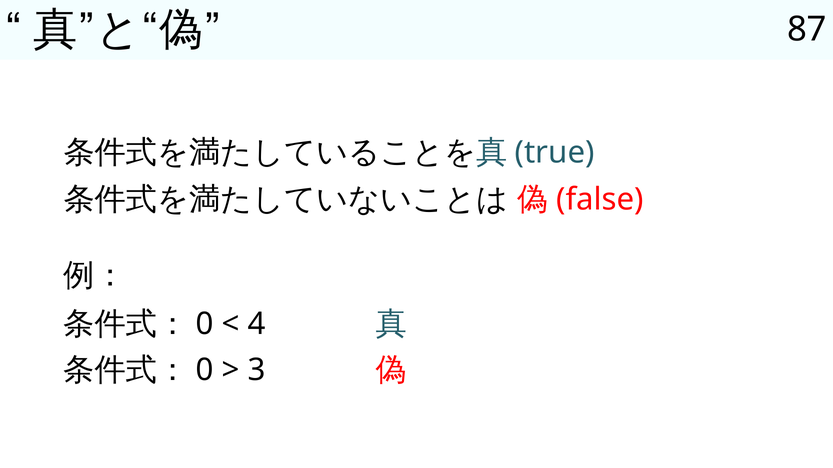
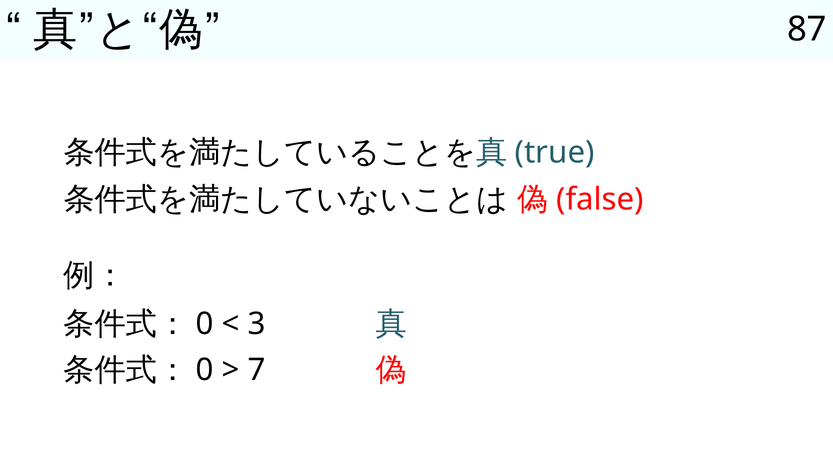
4: 4 -> 3
3: 3 -> 7
